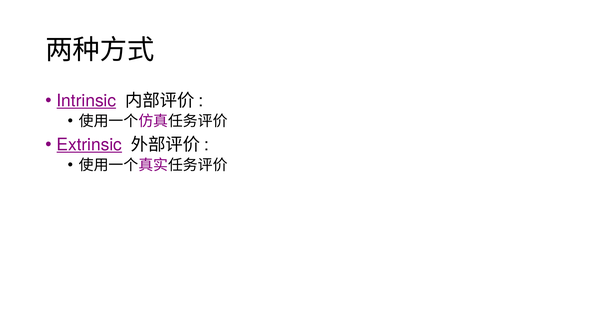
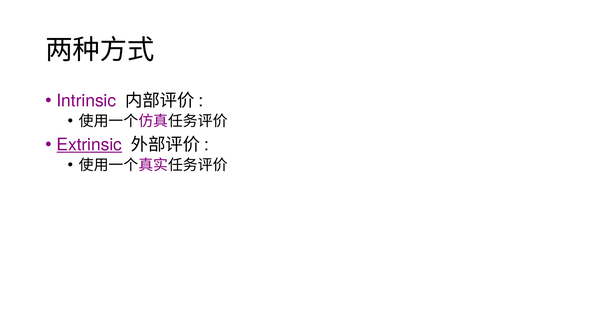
Intrinsic underline: present -> none
